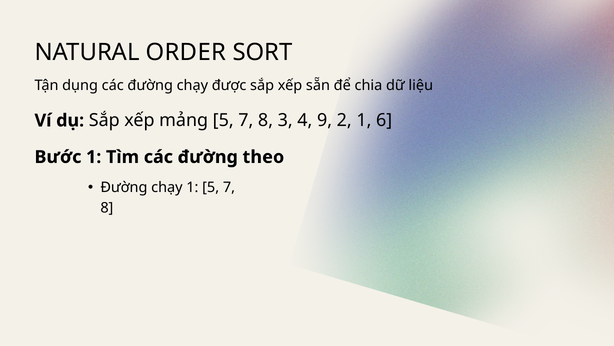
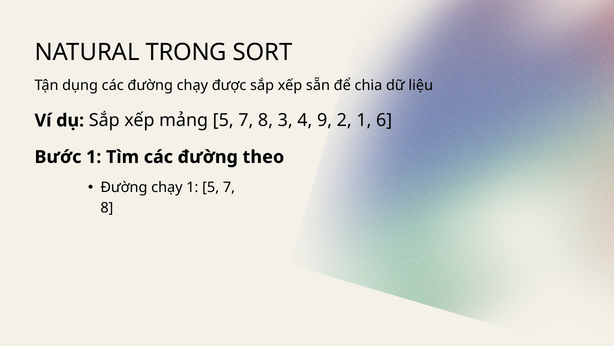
ORDER: ORDER -> TRONG
